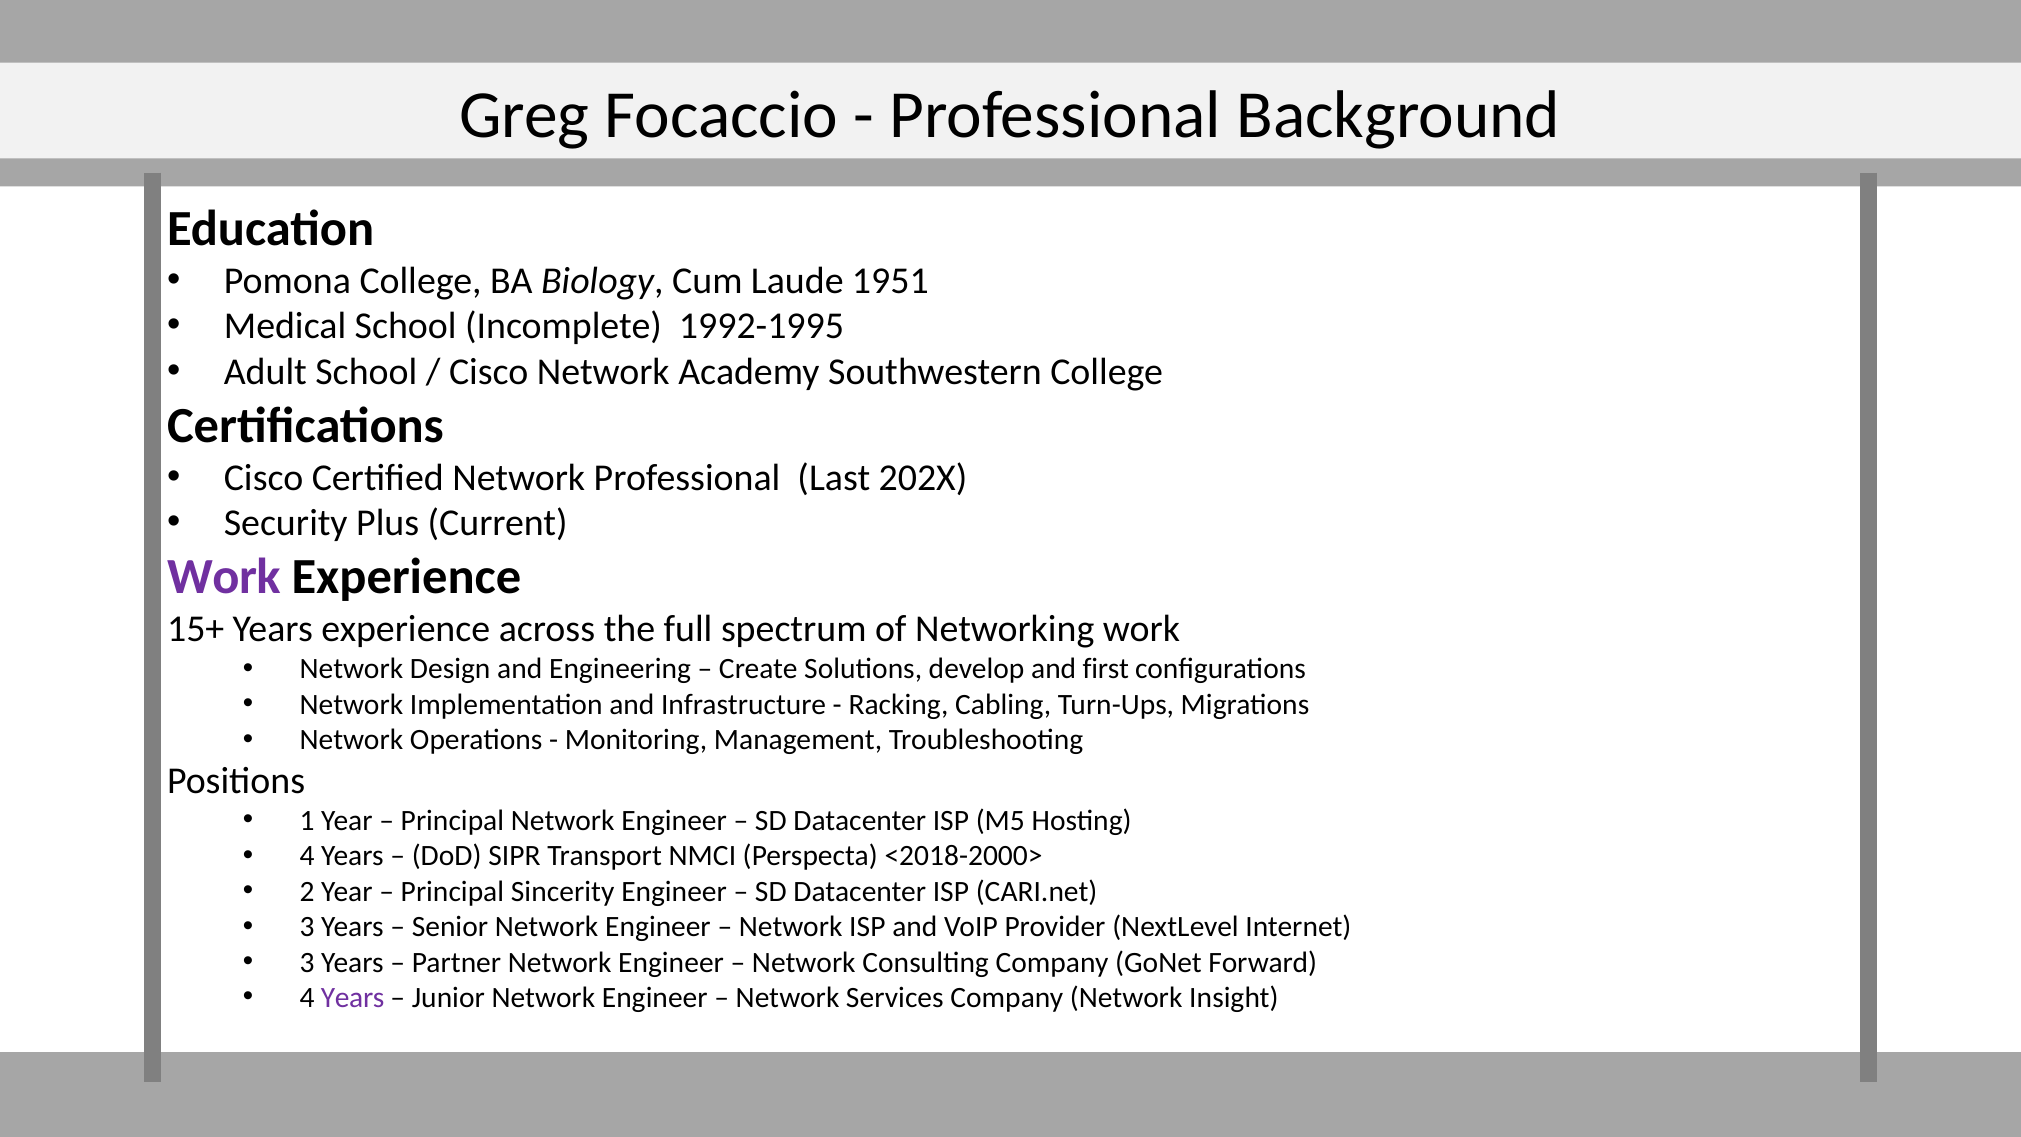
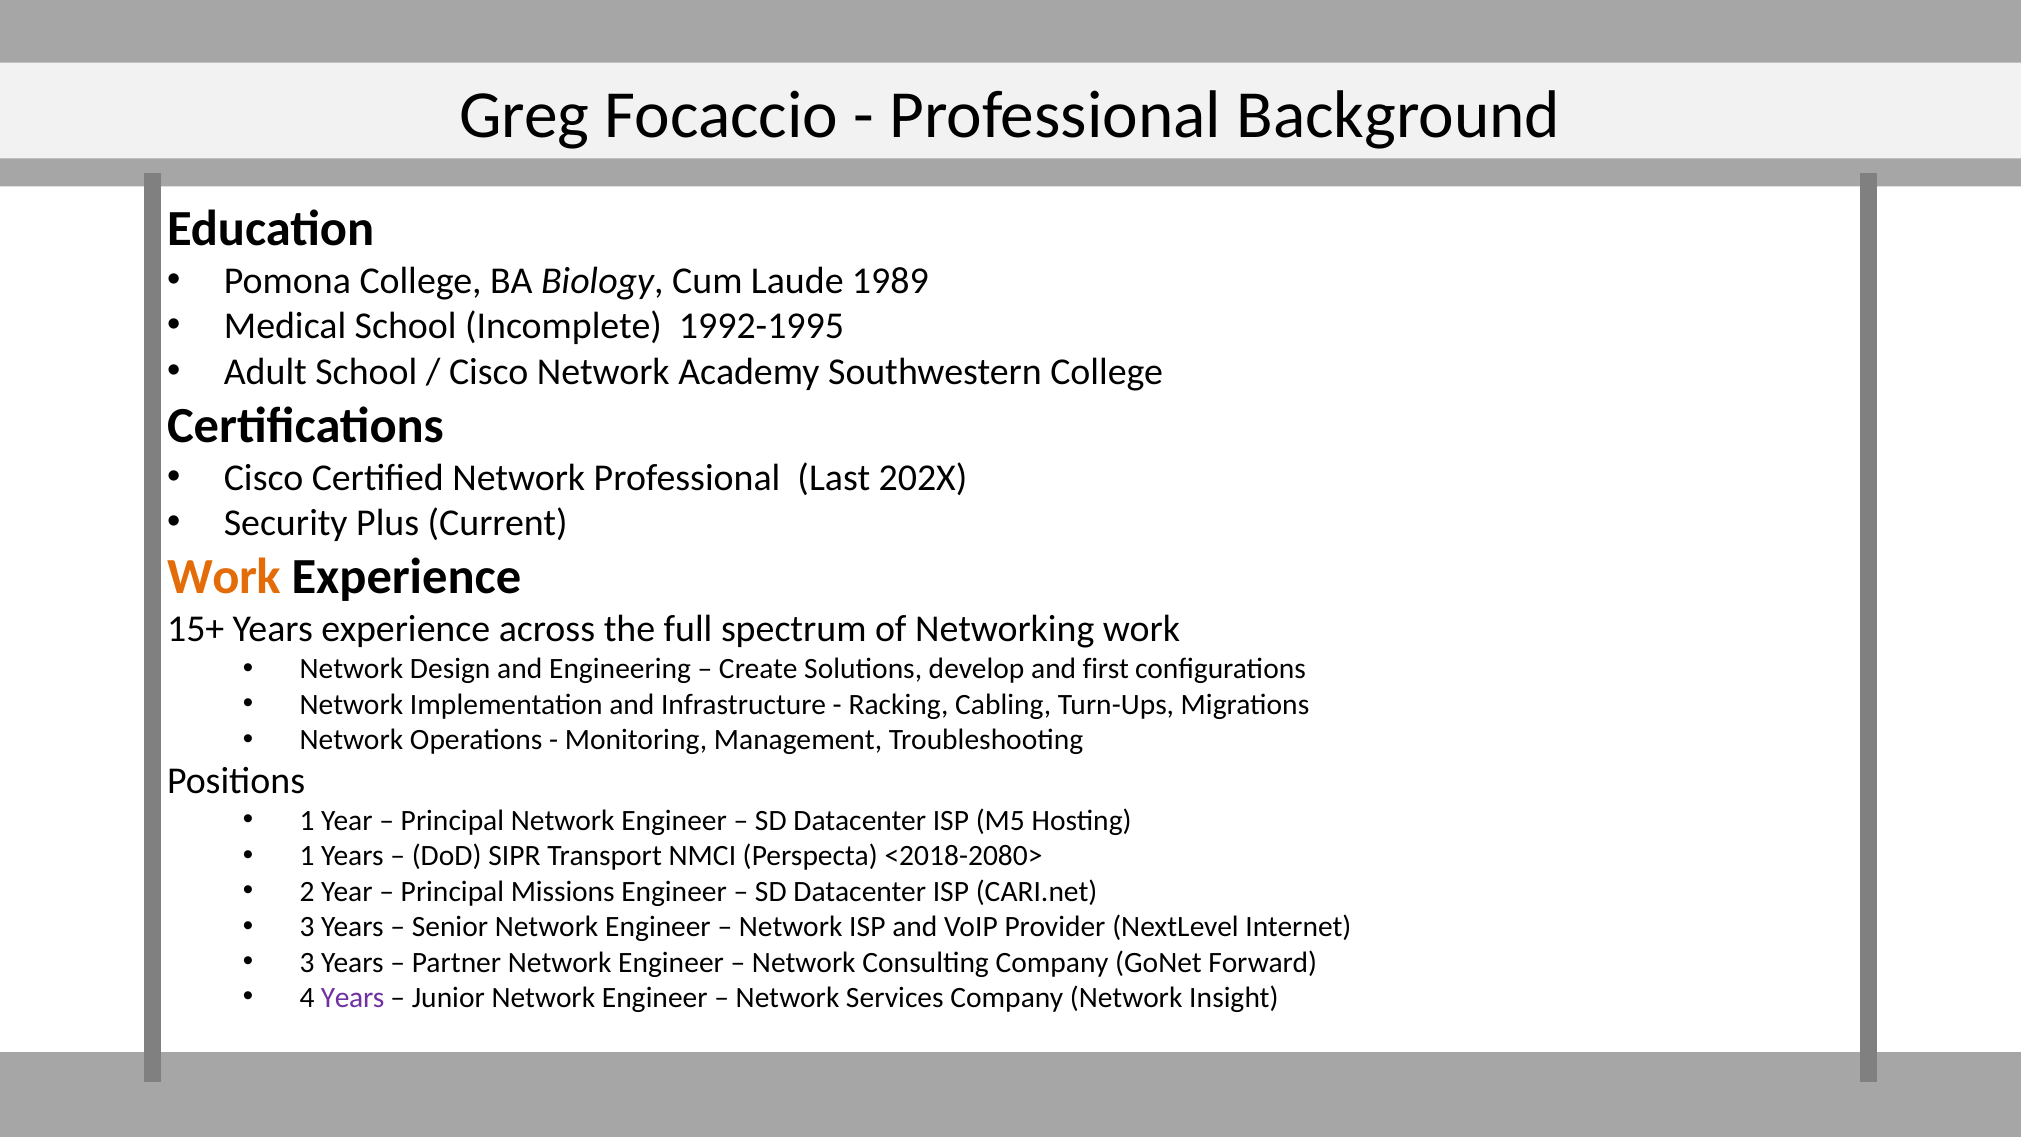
1951: 1951 -> 1989
Work at (224, 577) colour: purple -> orange
4 at (307, 856): 4 -> 1
<2018-2000>: <2018-2000> -> <2018-2080>
Sincerity: Sincerity -> Missions
